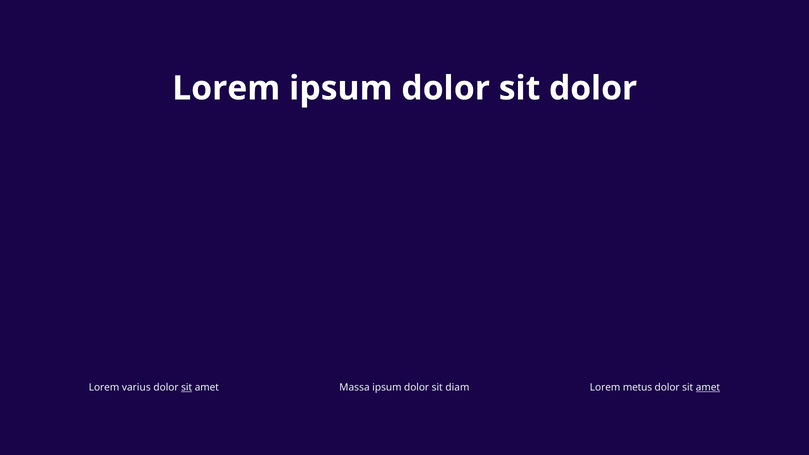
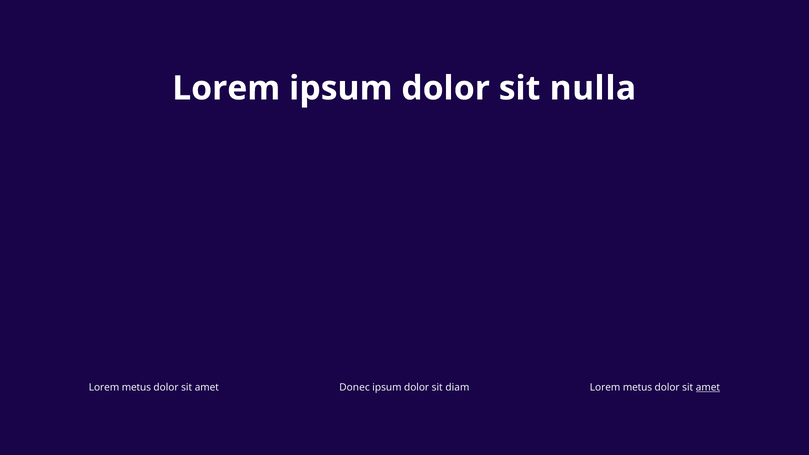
sit dolor: dolor -> nulla
varius at (136, 388): varius -> metus
sit at (187, 388) underline: present -> none
Massa: Massa -> Donec
